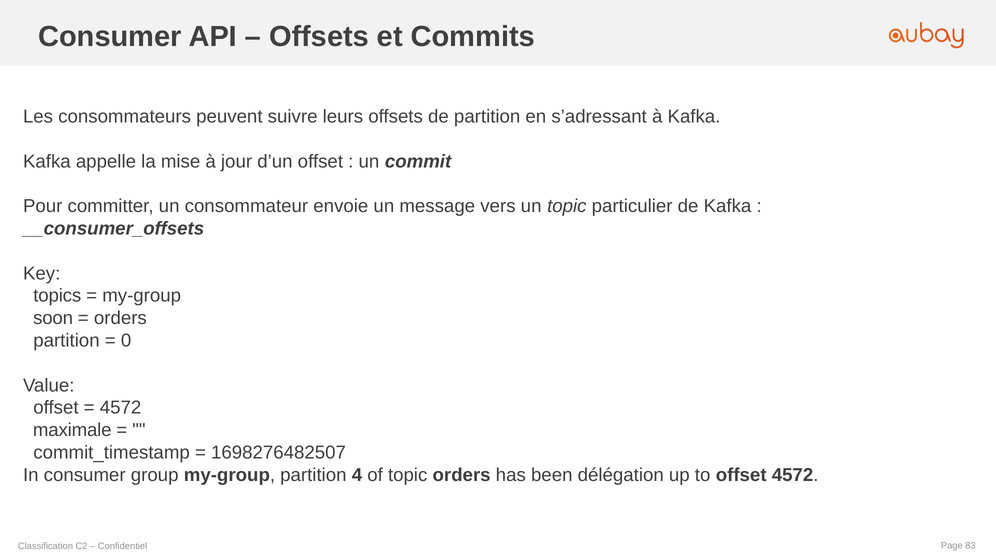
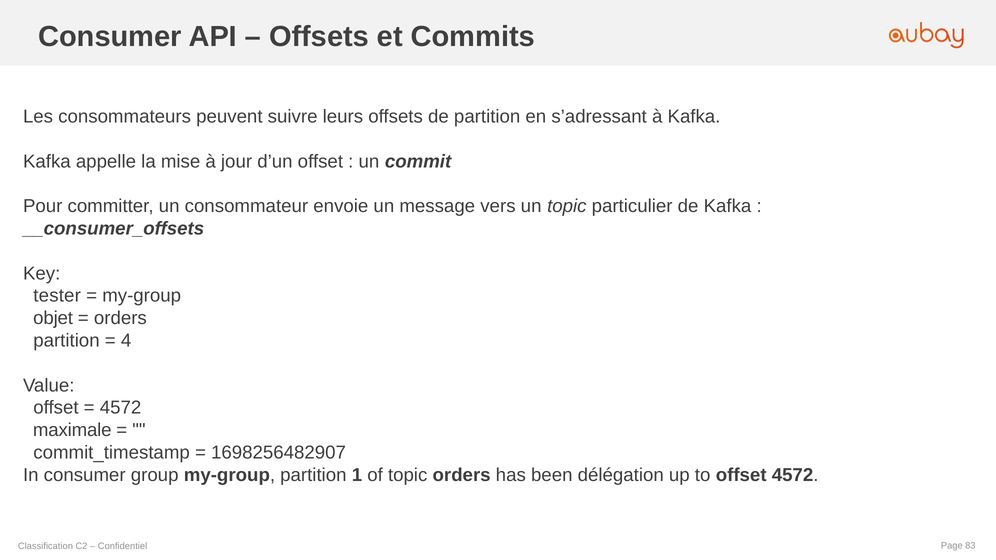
topics: topics -> tester
soon: soon -> objet
0: 0 -> 4
1698276482507: 1698276482507 -> 1698256482907
4: 4 -> 1
